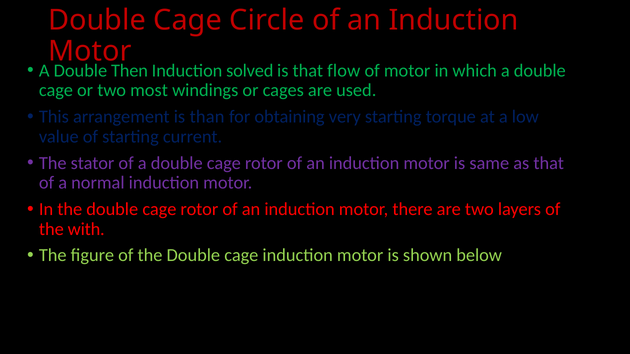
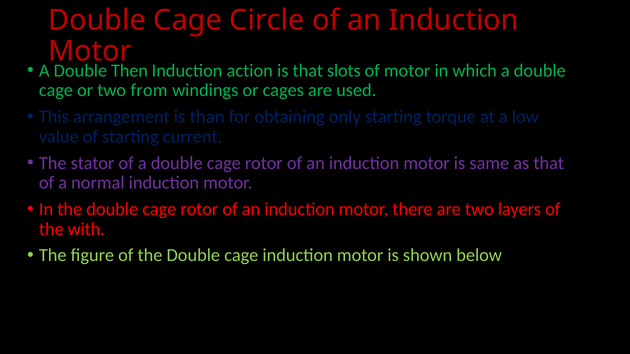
solved: solved -> action
flow: flow -> slots
most: most -> from
very: very -> only
